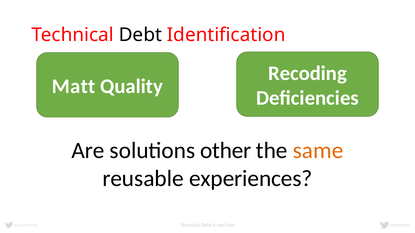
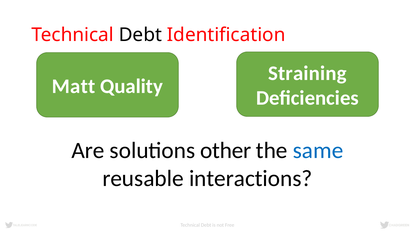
Recoding: Recoding -> Straining
same colour: orange -> blue
experiences: experiences -> interactions
